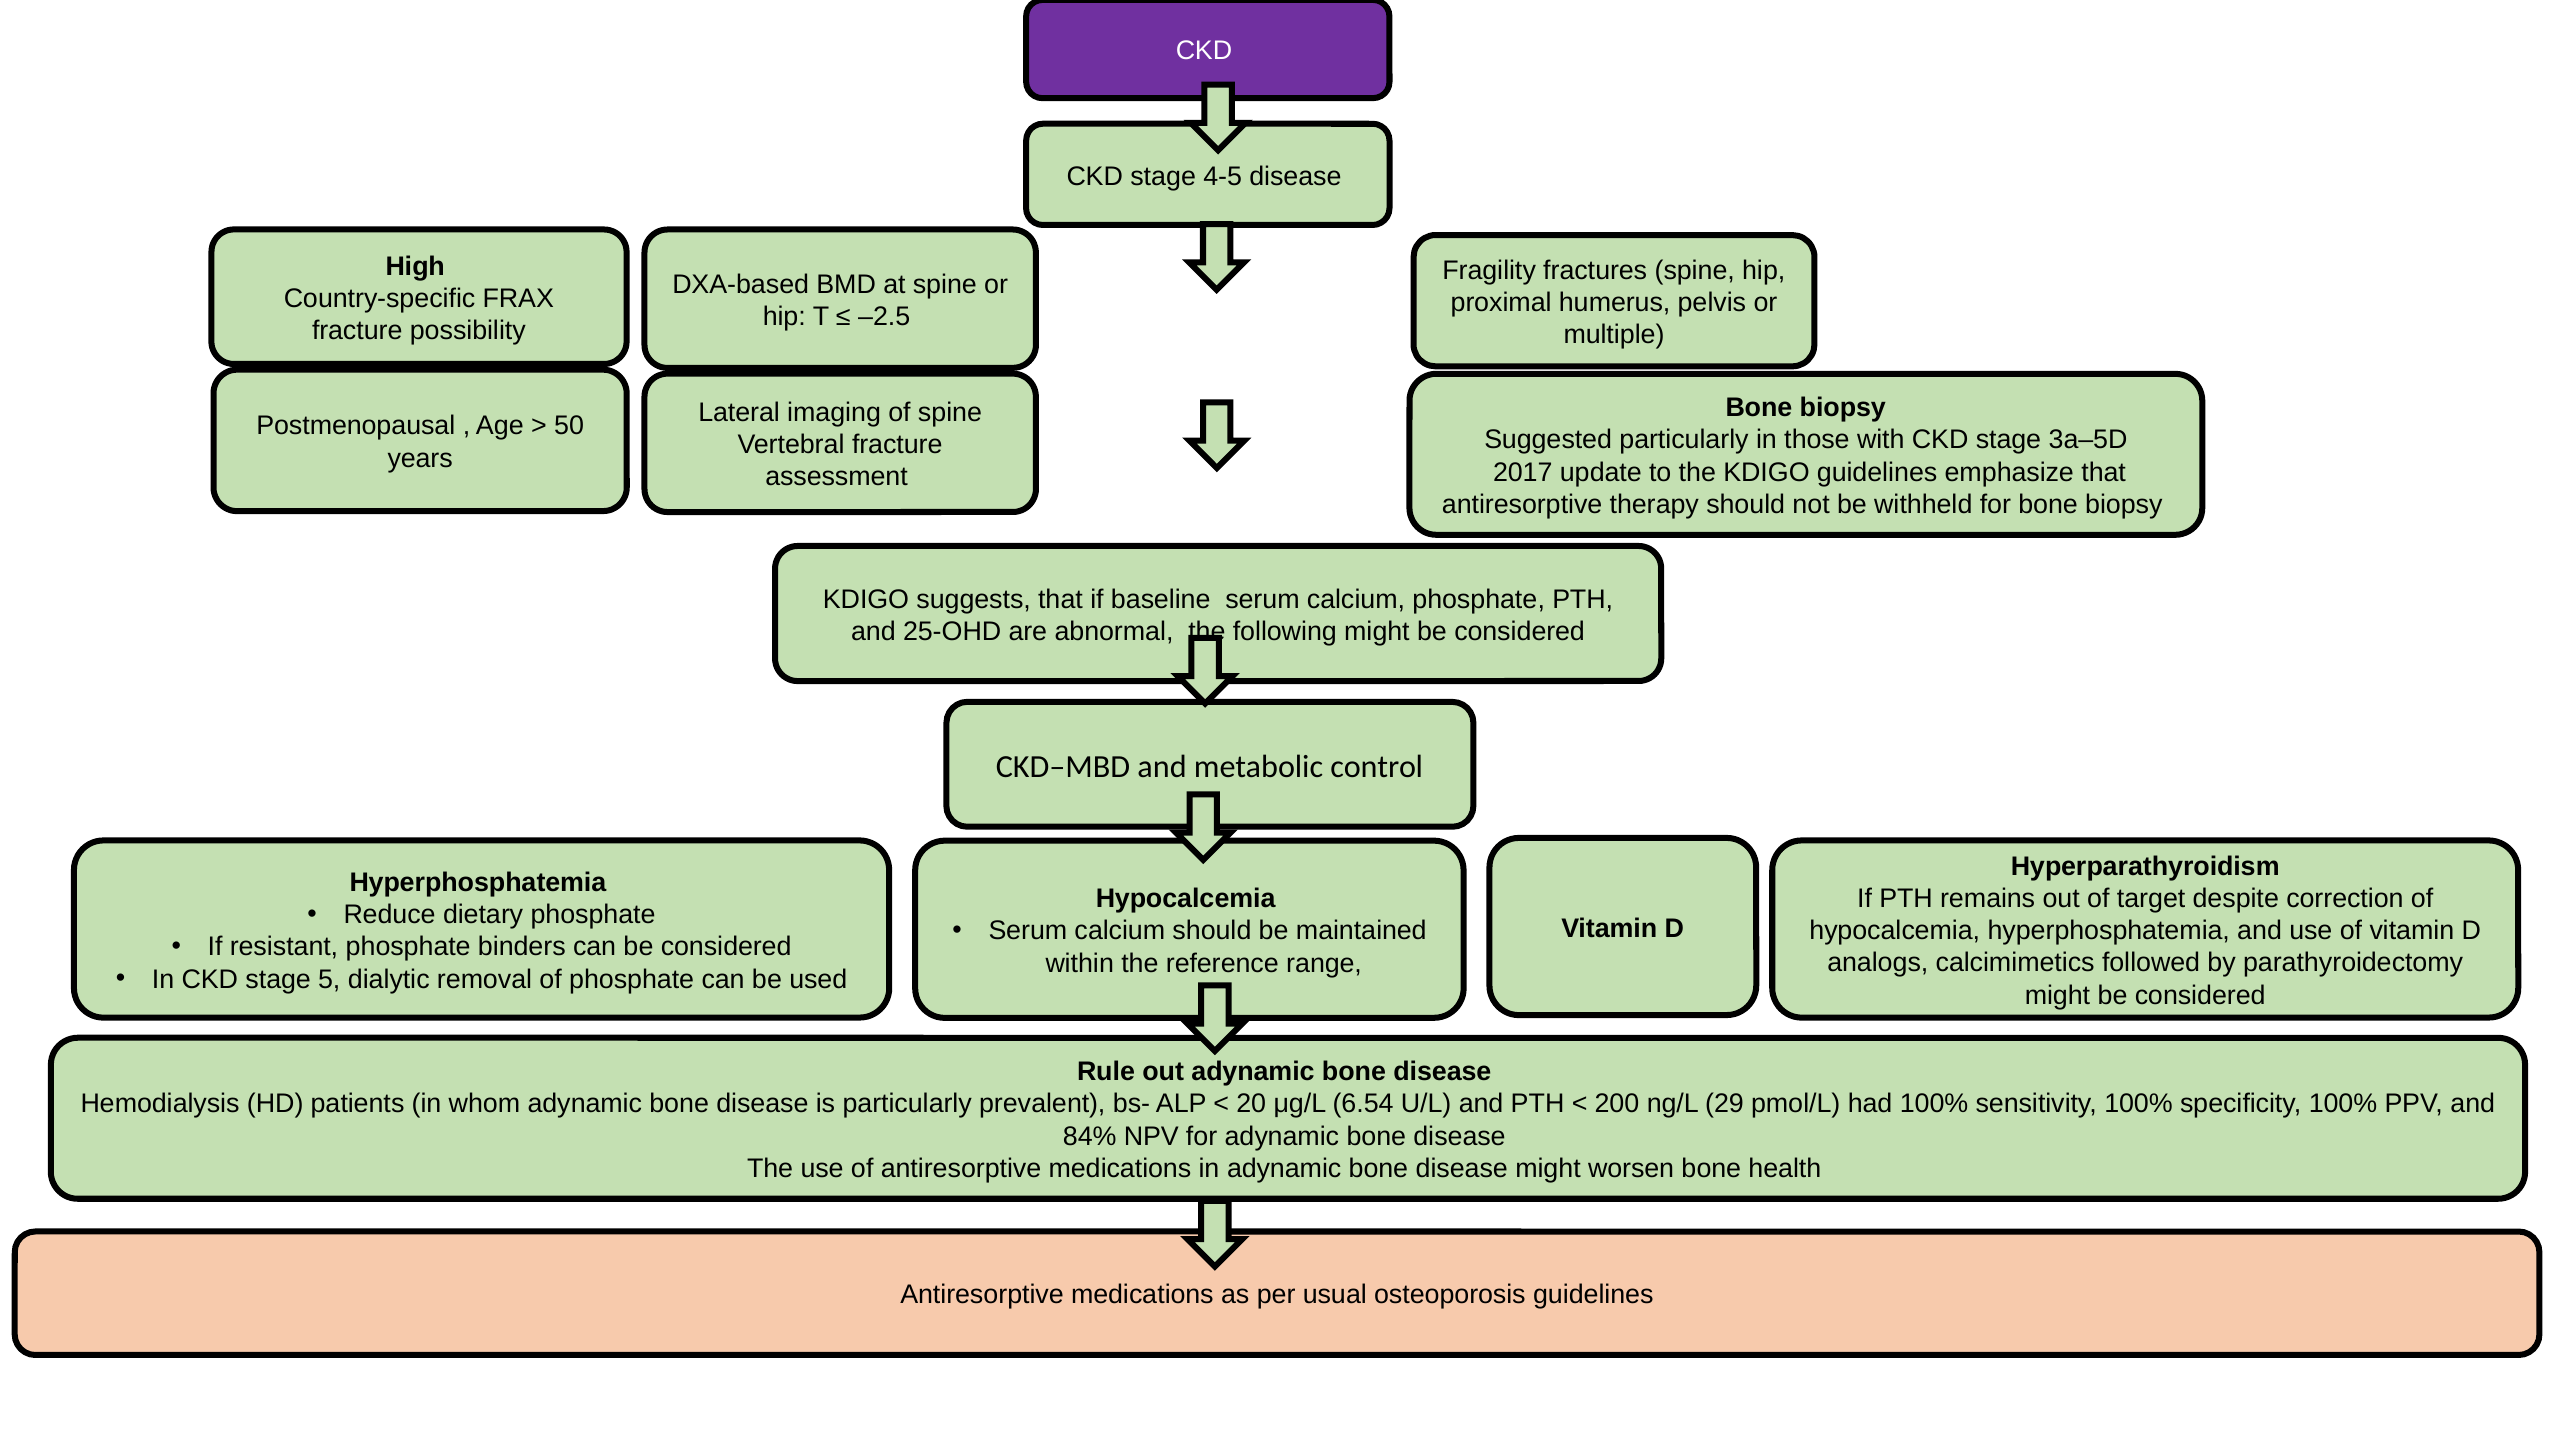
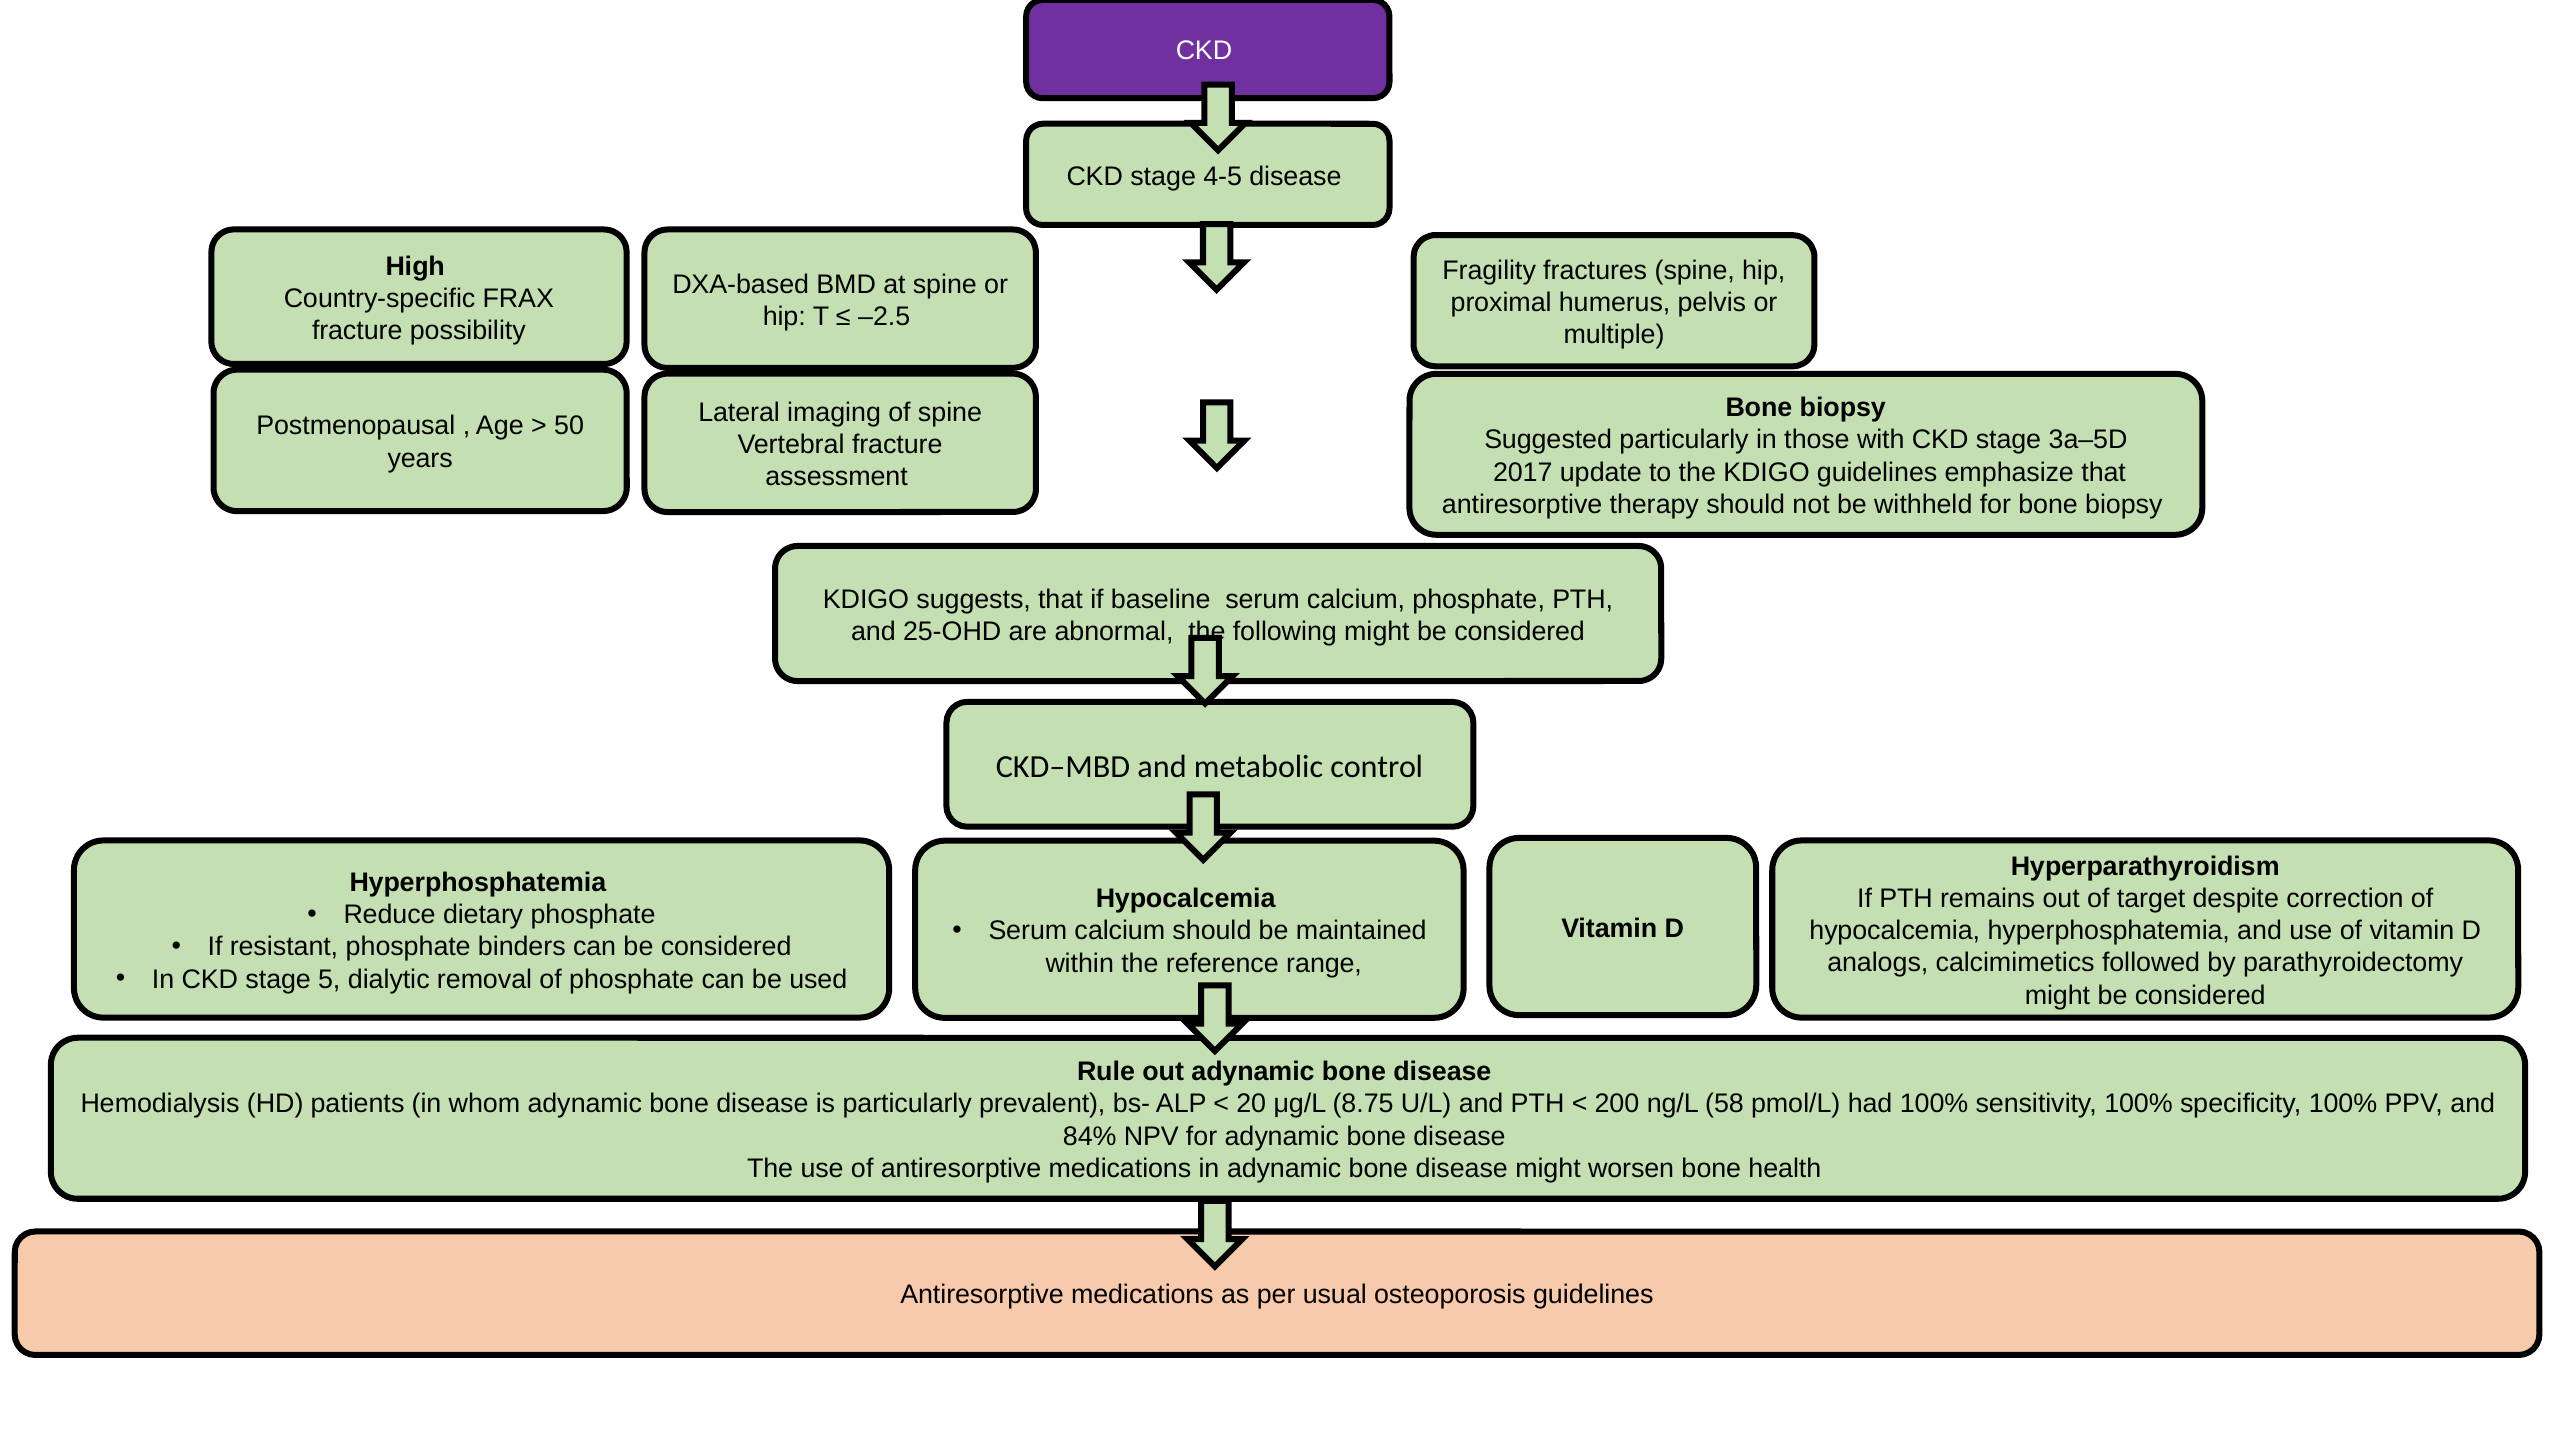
6.54: 6.54 -> 8.75
29: 29 -> 58
